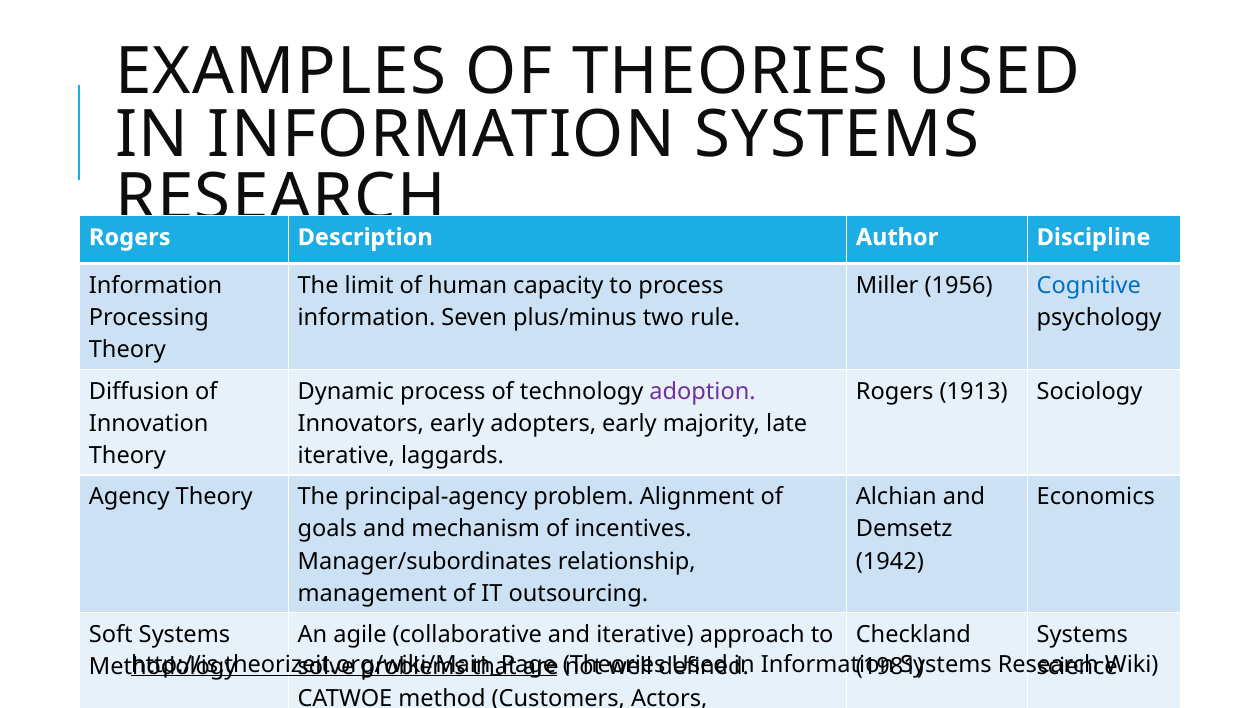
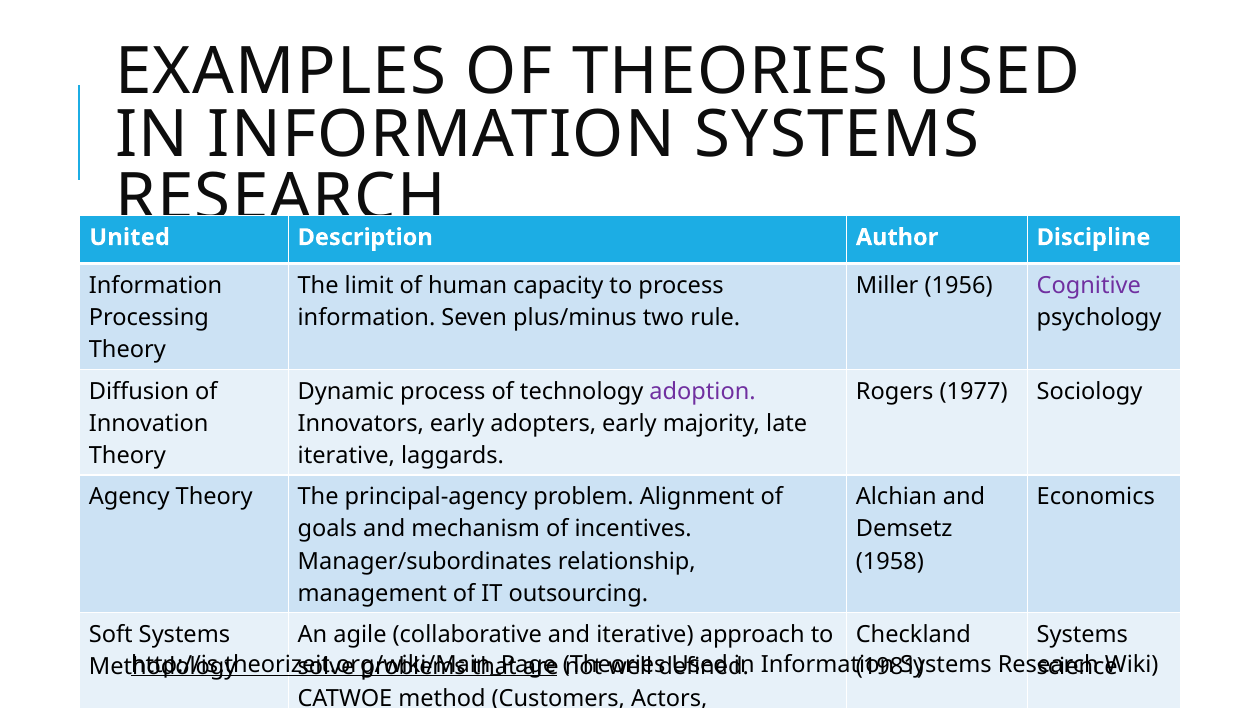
Rogers at (130, 237): Rogers -> United
Cognitive colour: blue -> purple
1913: 1913 -> 1977
1942: 1942 -> 1958
